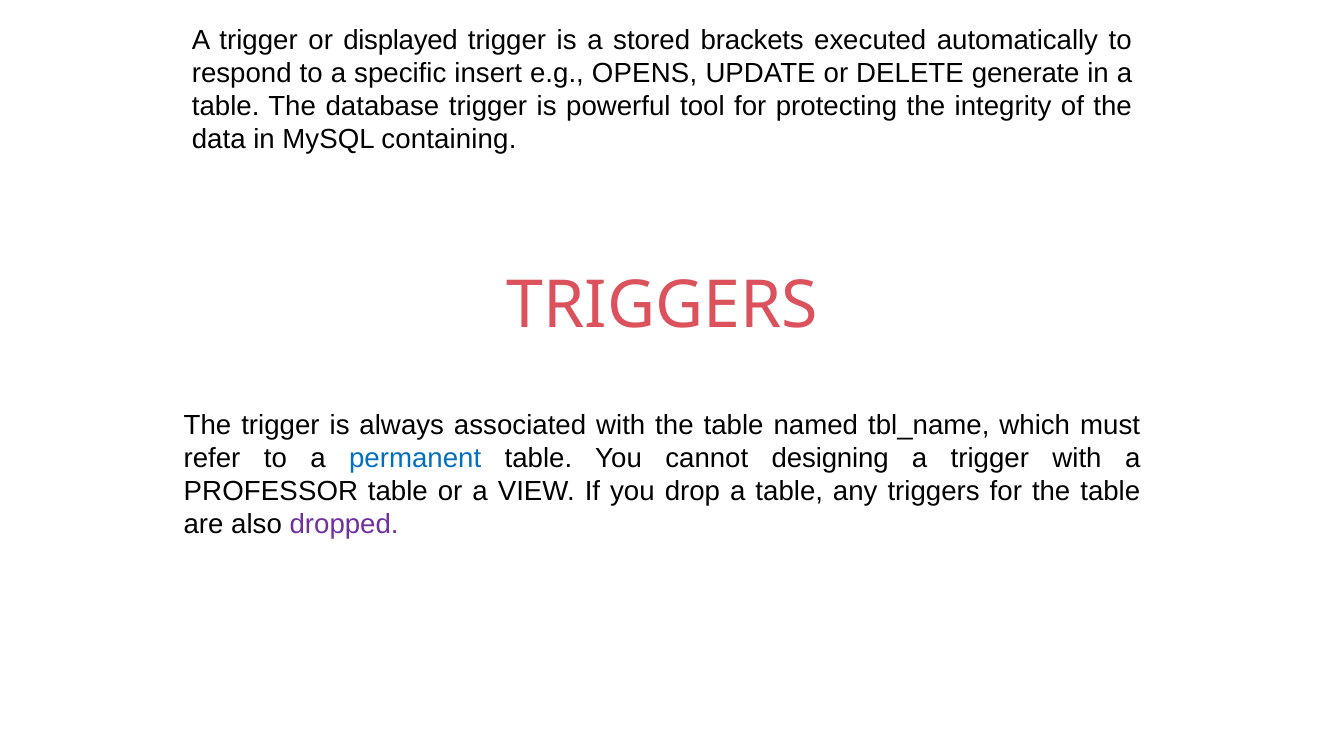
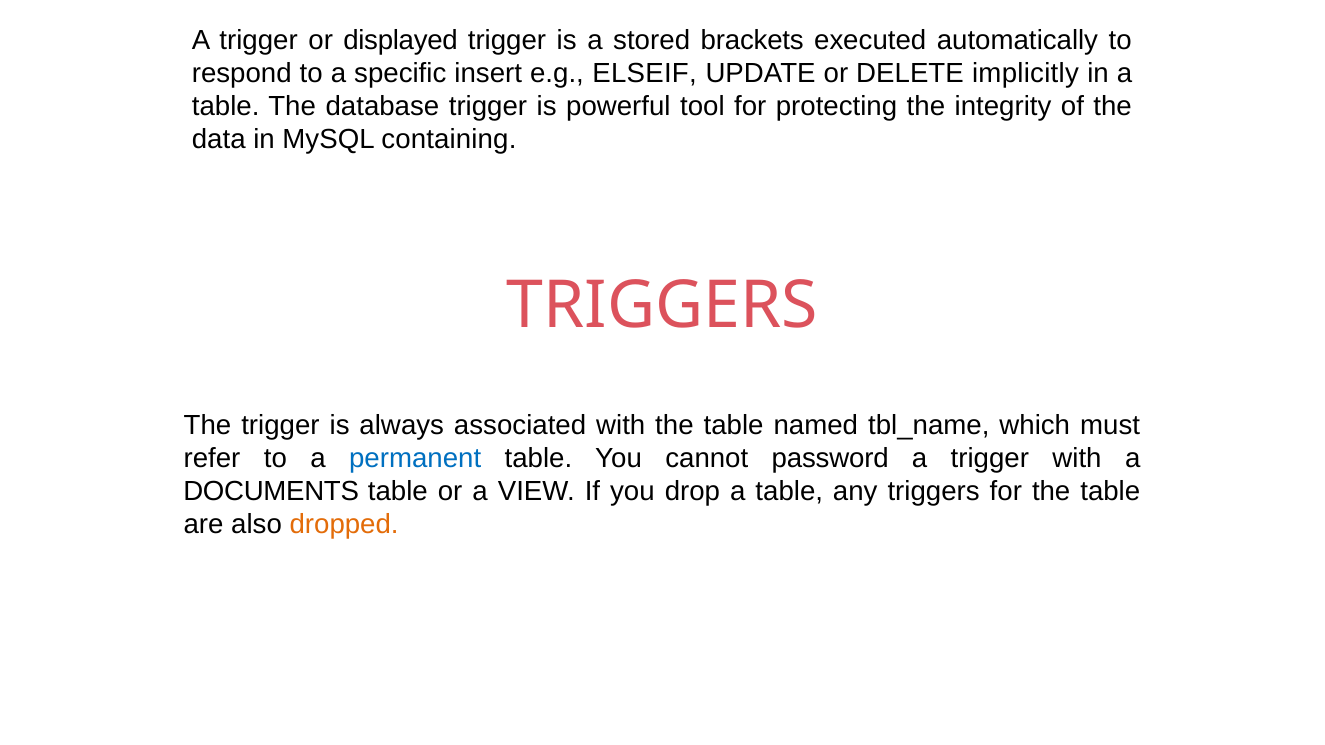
OPENS: OPENS -> ELSEIF
generate: generate -> implicitly
designing: designing -> password
PROFESSOR: PROFESSOR -> DOCUMENTS
dropped colour: purple -> orange
